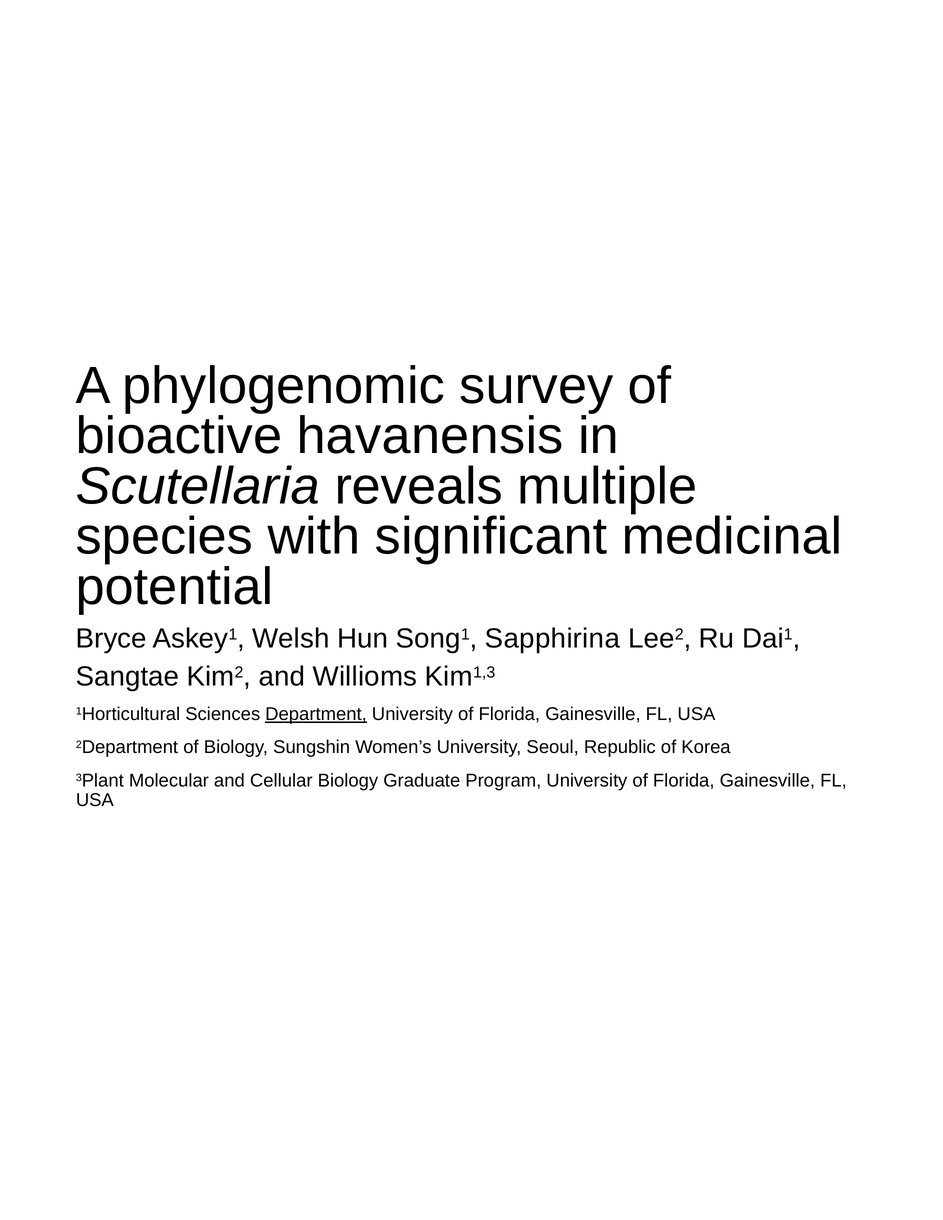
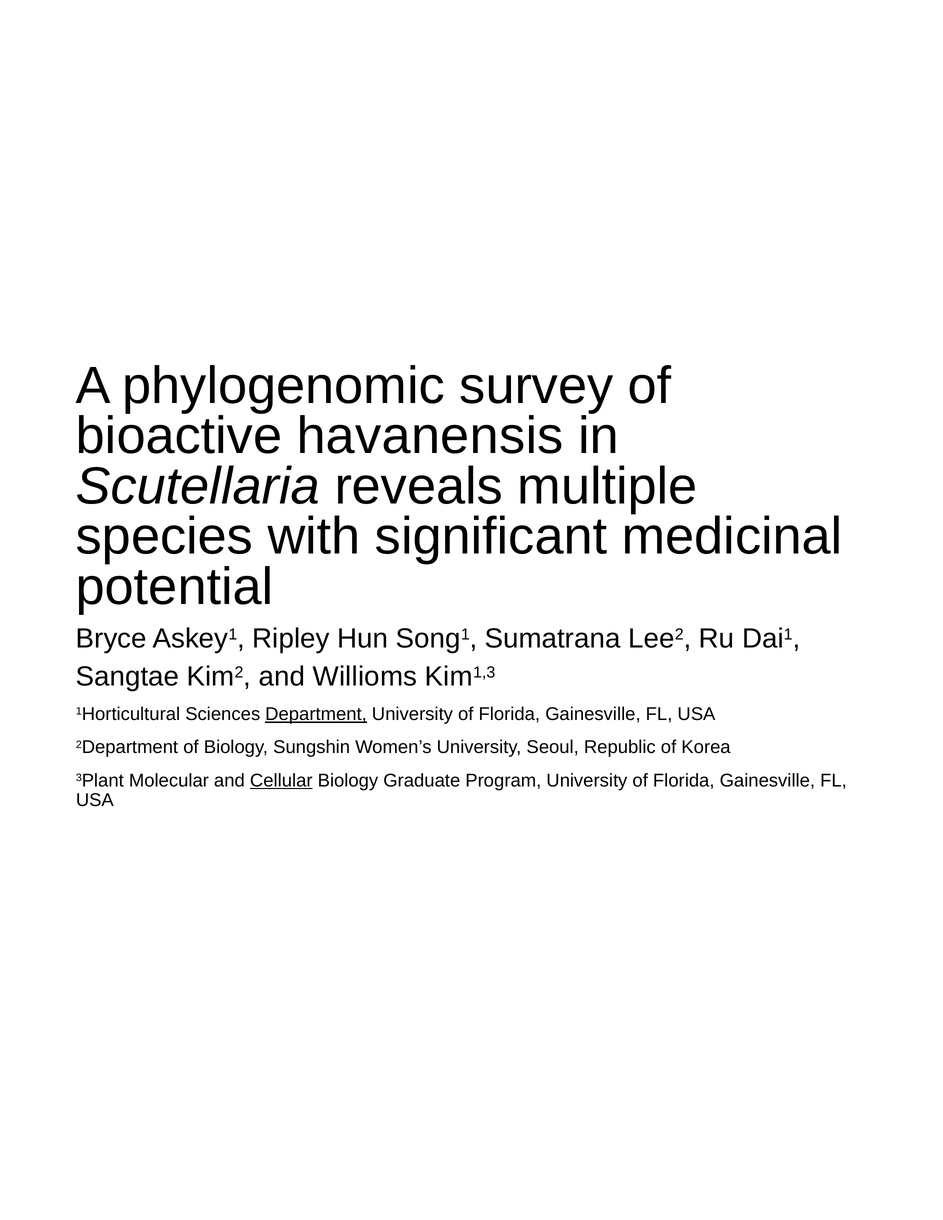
Welsh: Welsh -> Ripley
Sapphirina: Sapphirina -> Sumatrana
Cellular underline: none -> present
